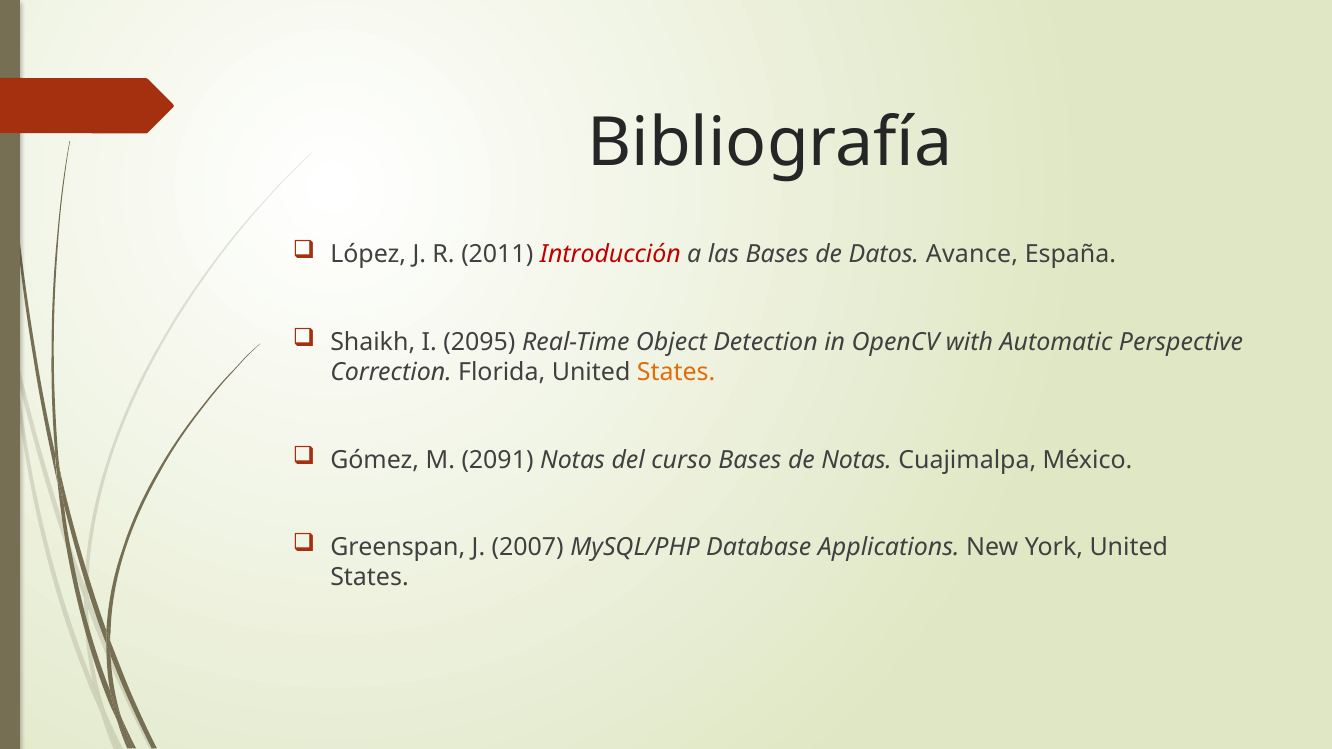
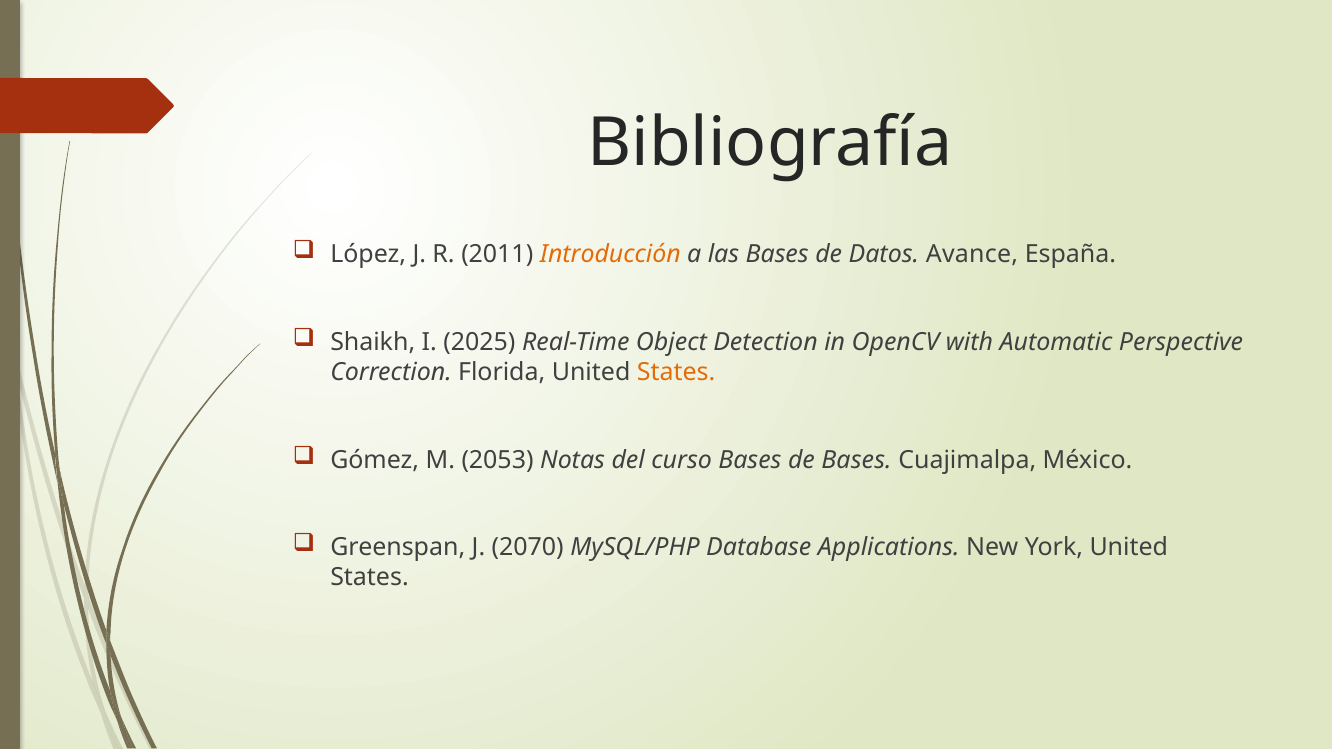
Introducción colour: red -> orange
2095: 2095 -> 2025
2091: 2091 -> 2053
de Notas: Notas -> Bases
2007: 2007 -> 2070
